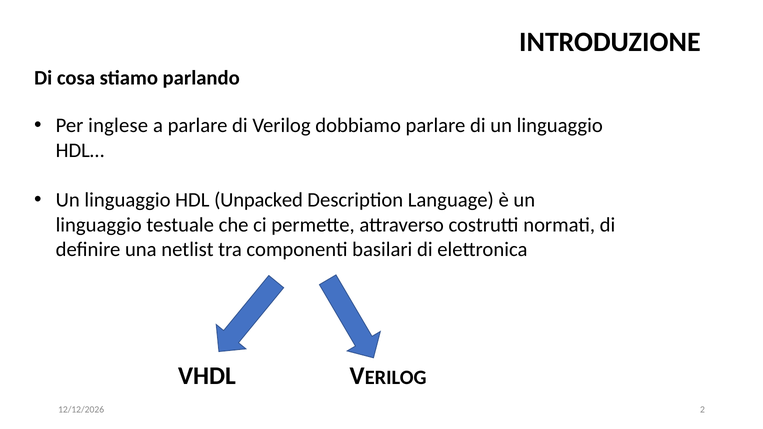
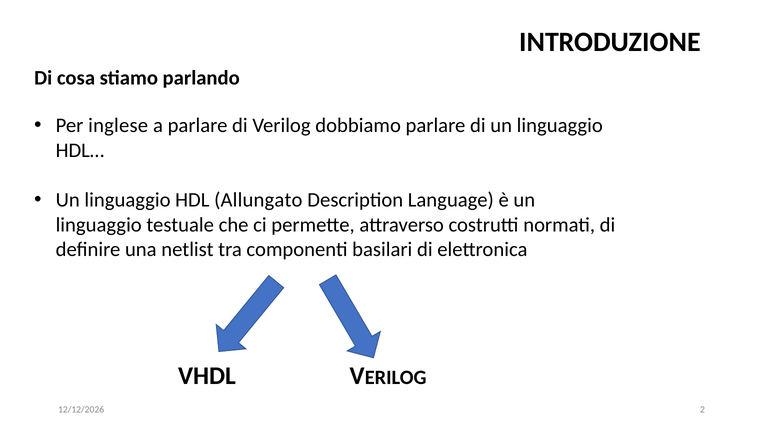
Unpacked: Unpacked -> Allungato
